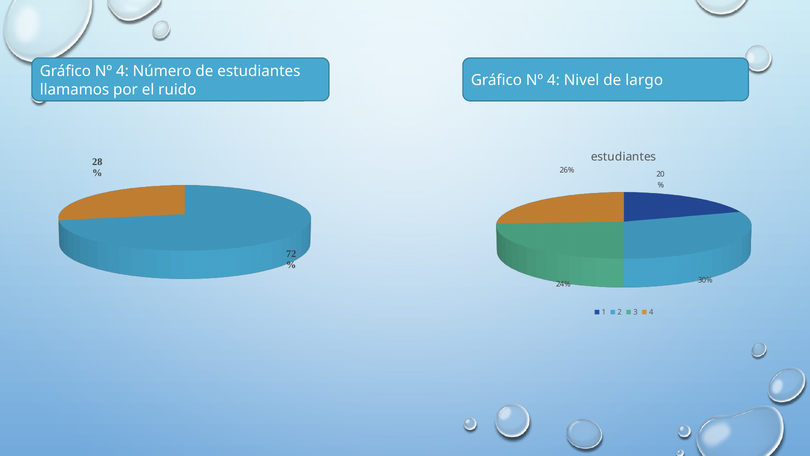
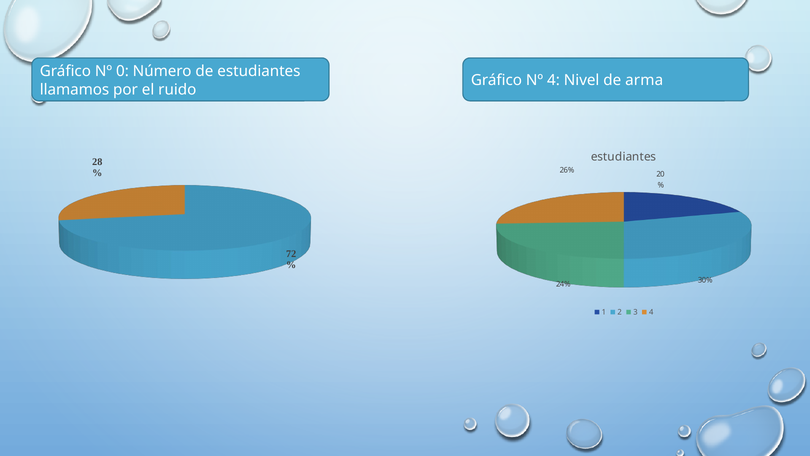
4 at (122, 71): 4 -> 0
largo: largo -> arma
